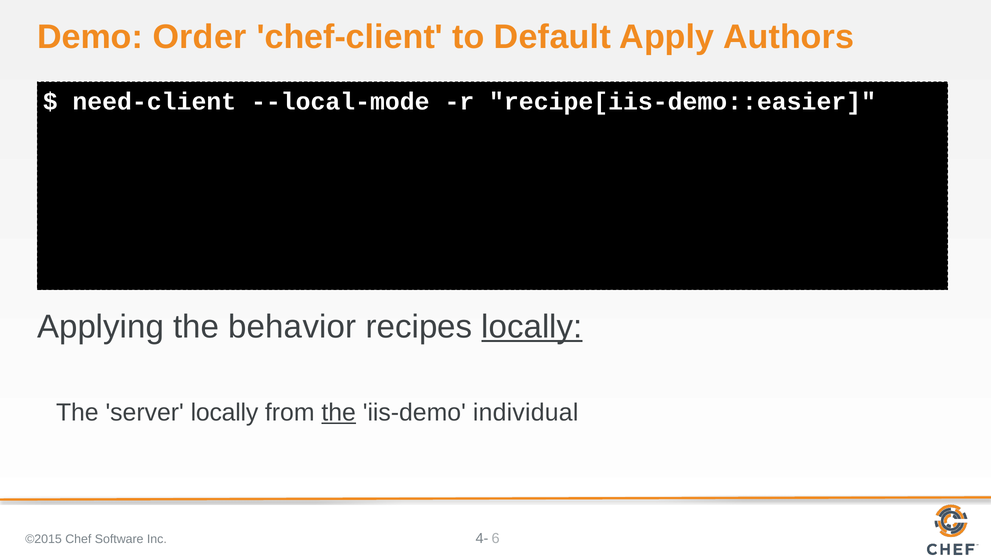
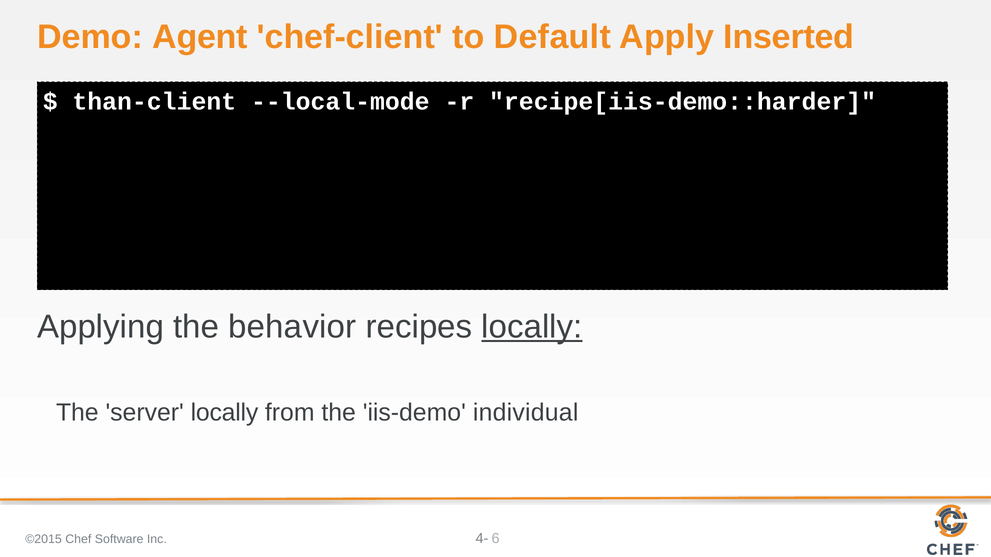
Order: Order -> Agent
Authors: Authors -> Inserted
need-client: need-client -> than-client
recipe[iis-demo::easier: recipe[iis-demo::easier -> recipe[iis-demo::harder
the at (339, 413) underline: present -> none
